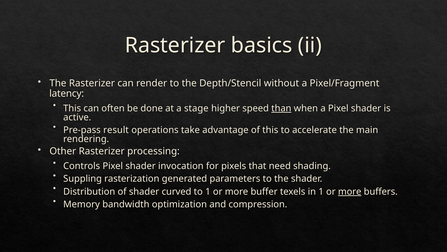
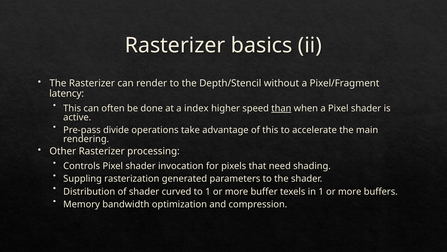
stage: stage -> index
result: result -> divide
more at (350, 191) underline: present -> none
